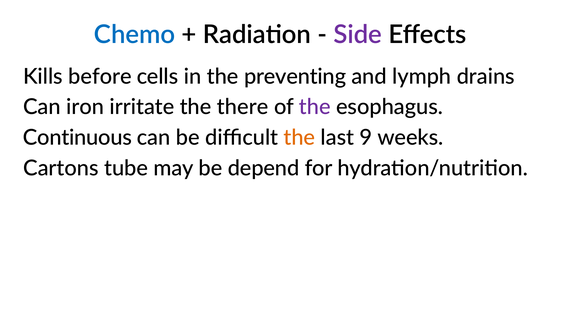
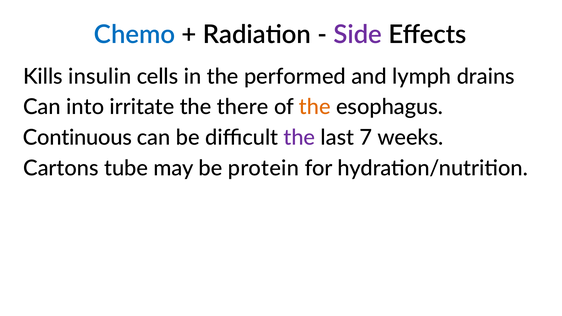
before: before -> insulin
preventing: preventing -> performed
iron: iron -> into
the at (315, 107) colour: purple -> orange
the at (299, 138) colour: orange -> purple
9: 9 -> 7
depend: depend -> protein
